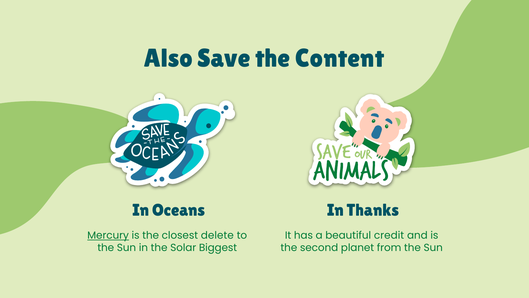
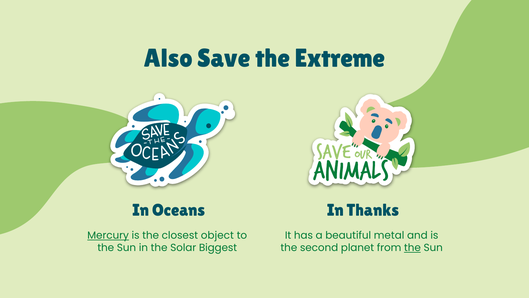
Content: Content -> Extreme
delete: delete -> object
credit: credit -> metal
the at (412, 248) underline: none -> present
